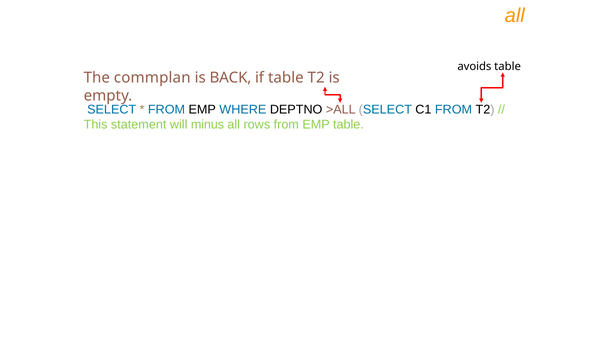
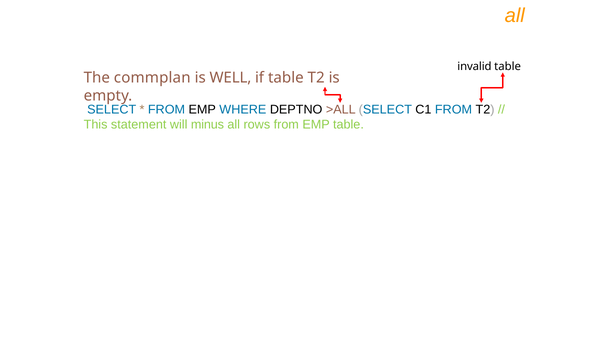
avoids: avoids -> invalid
BACK: BACK -> WELL
